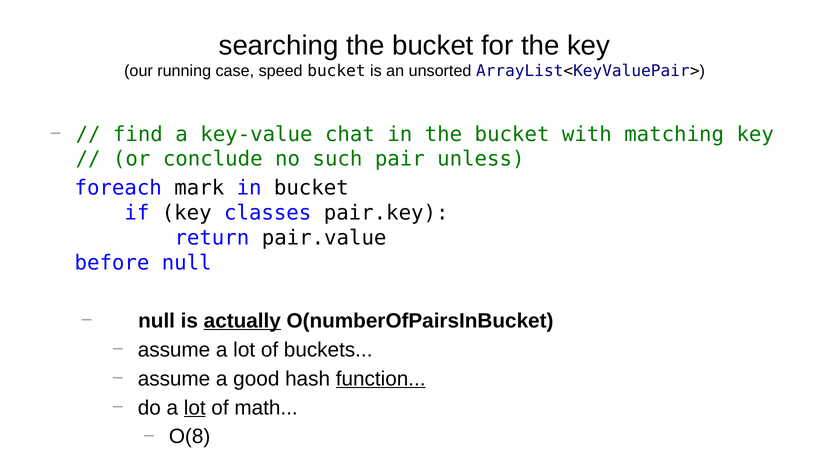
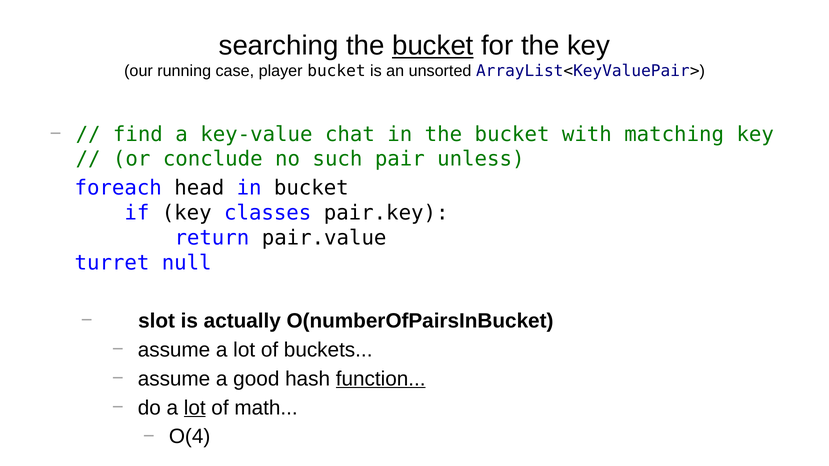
bucket at (433, 46) underline: none -> present
speed: speed -> player
mark: mark -> head
before: before -> turret
null at (157, 321): null -> slot
actually underline: present -> none
O(8: O(8 -> O(4
